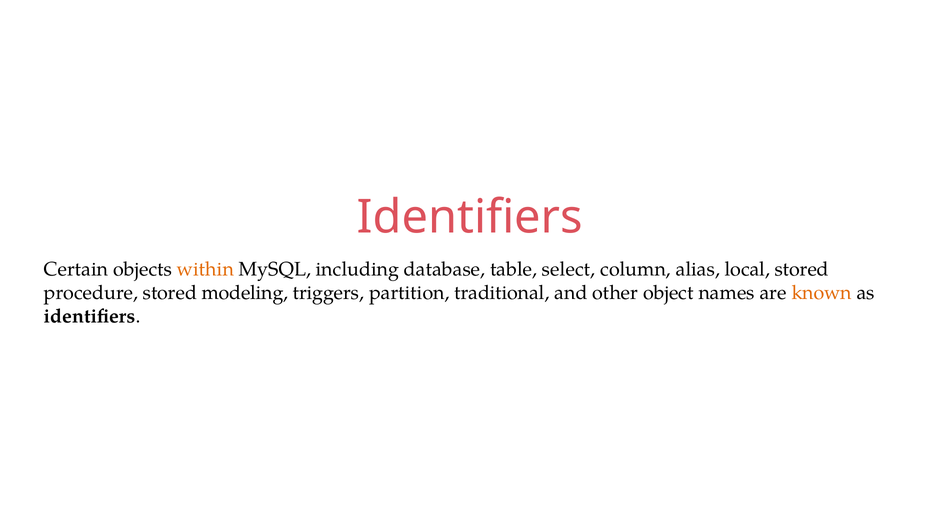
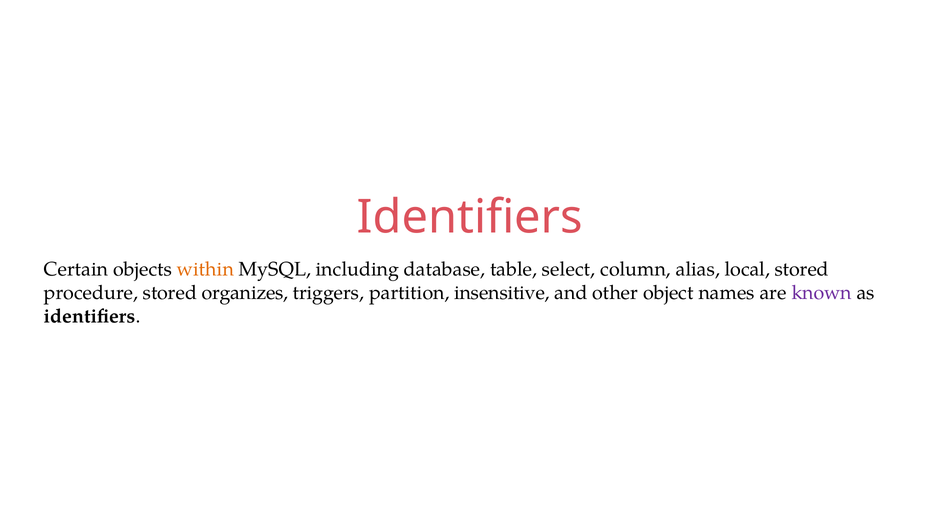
modeling: modeling -> organizes
traditional: traditional -> insensitive
known colour: orange -> purple
